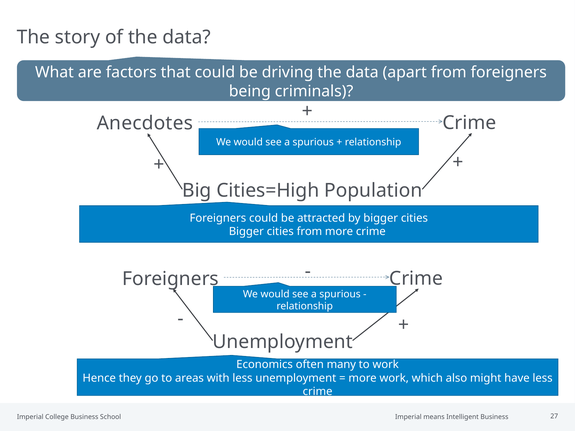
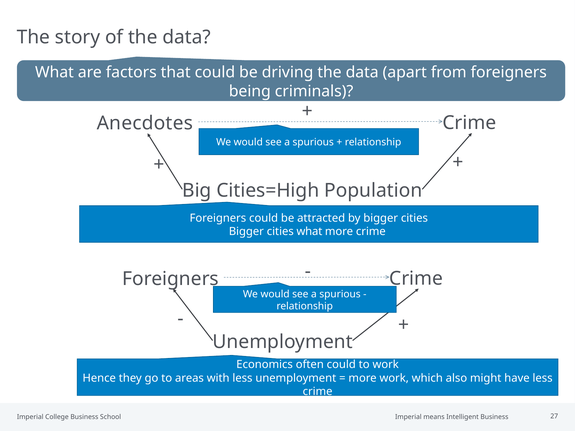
cities from: from -> what
often many: many -> could
